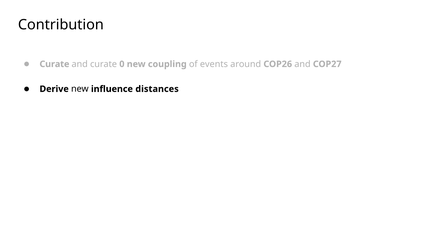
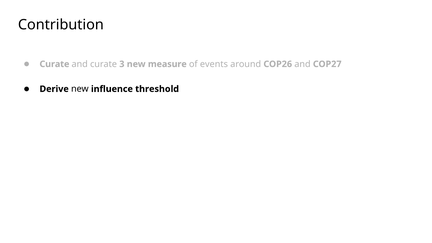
0: 0 -> 3
coupling: coupling -> measure
distances: distances -> threshold
